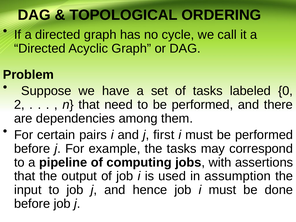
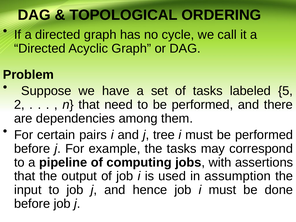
0: 0 -> 5
first: first -> tree
